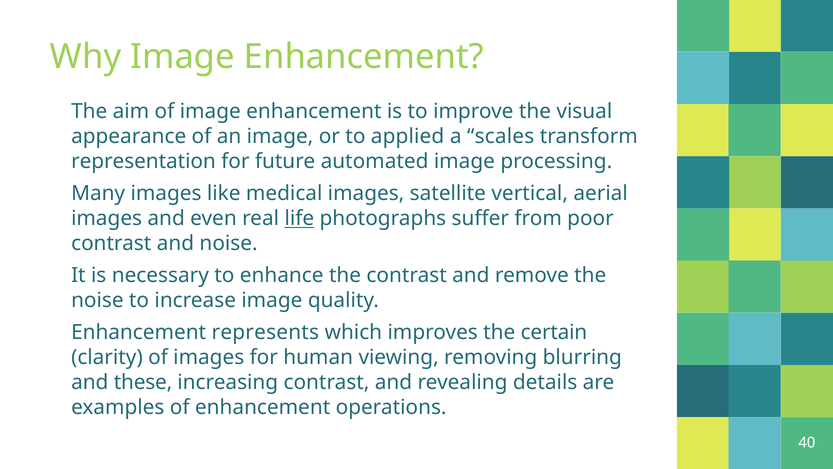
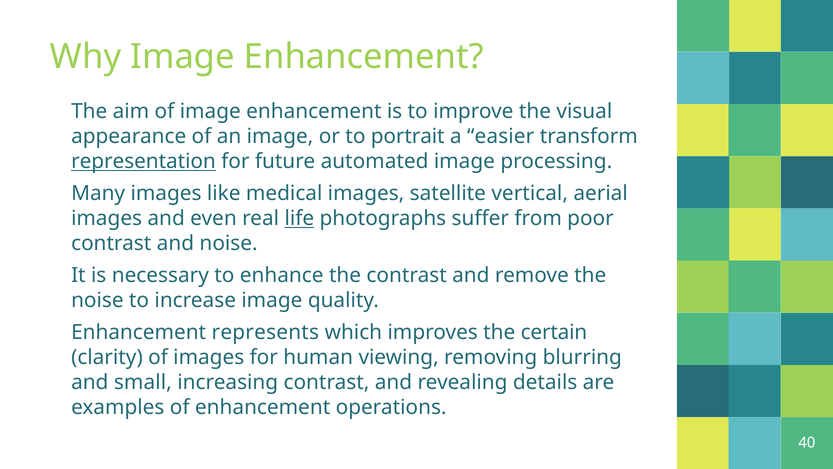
applied: applied -> portrait
scales: scales -> easier
representation underline: none -> present
these: these -> small
